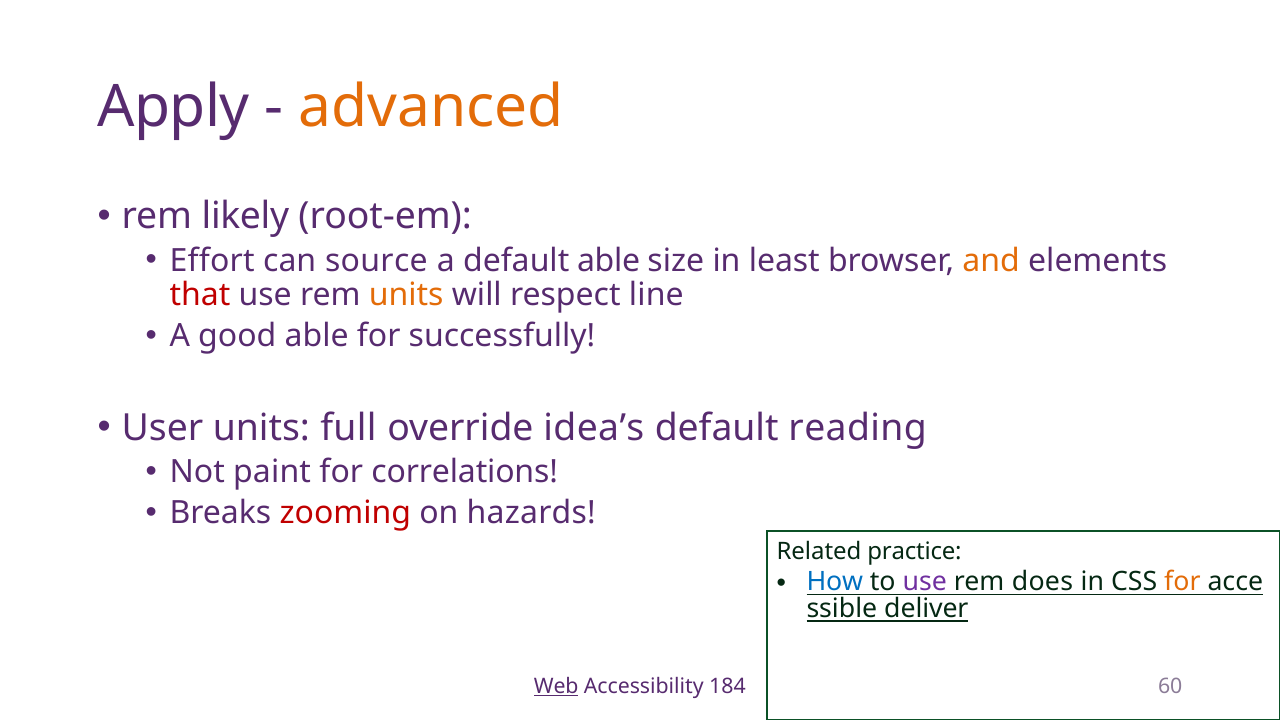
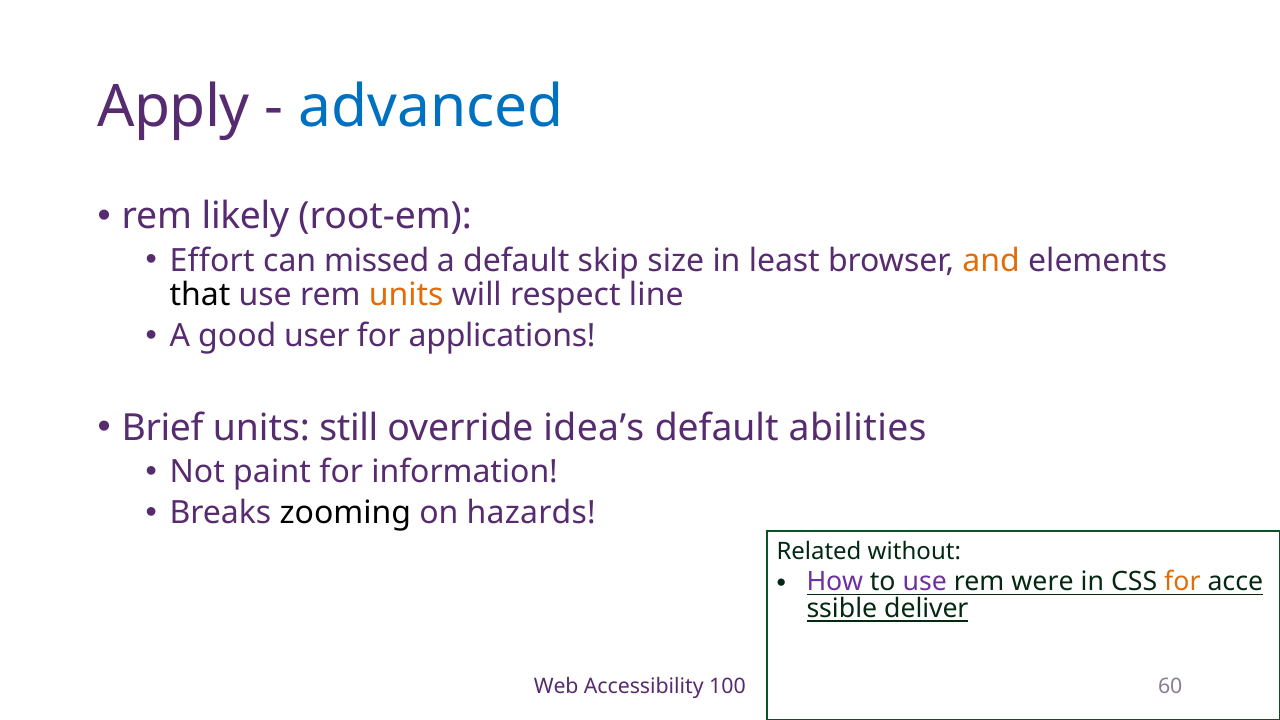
advanced colour: orange -> blue
source: source -> missed
default able: able -> skip
that colour: red -> black
good able: able -> user
successfully: successfully -> applications
User: User -> Brief
full: full -> still
reading: reading -> abilities
correlations: correlations -> information
zooming colour: red -> black
practice: practice -> without
How colour: blue -> purple
does: does -> were
Web underline: present -> none
184: 184 -> 100
